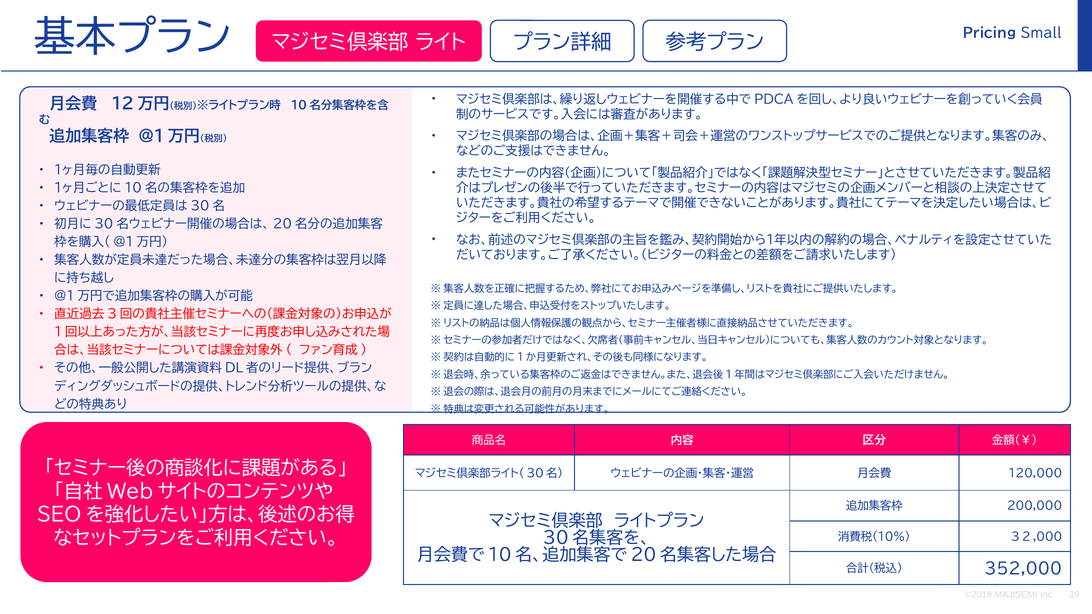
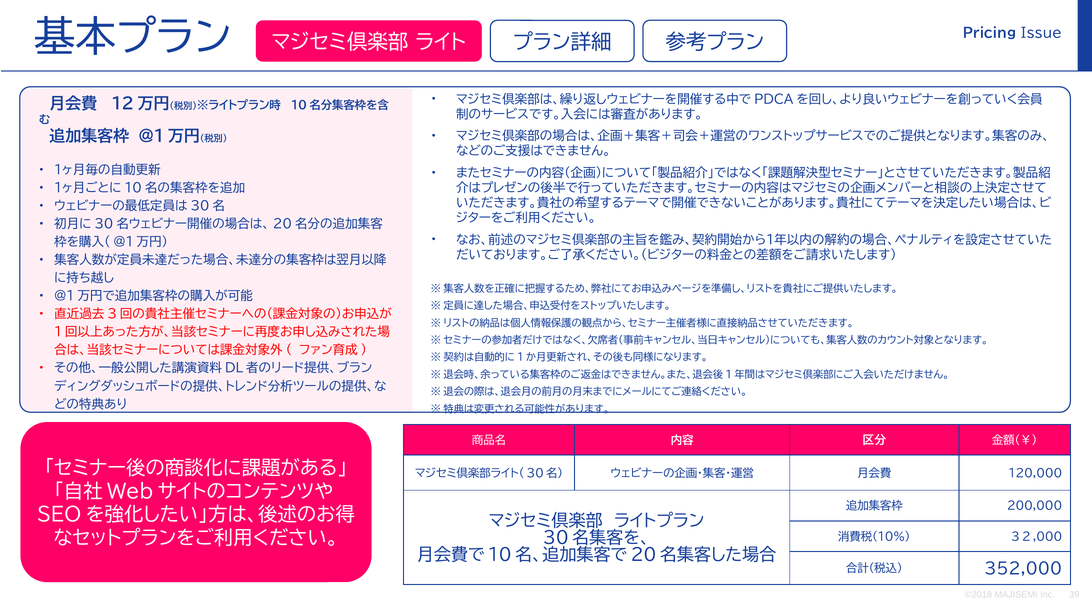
Small: Small -> Issue
